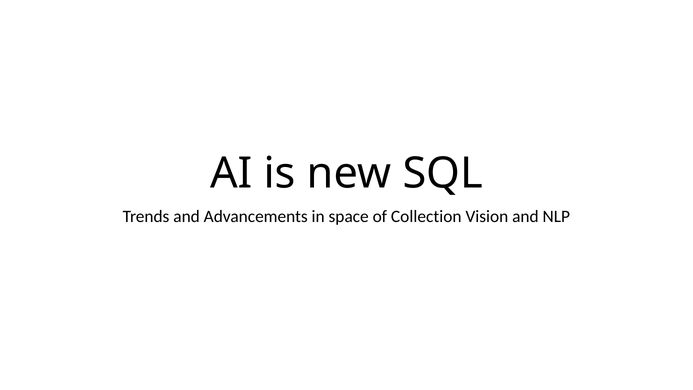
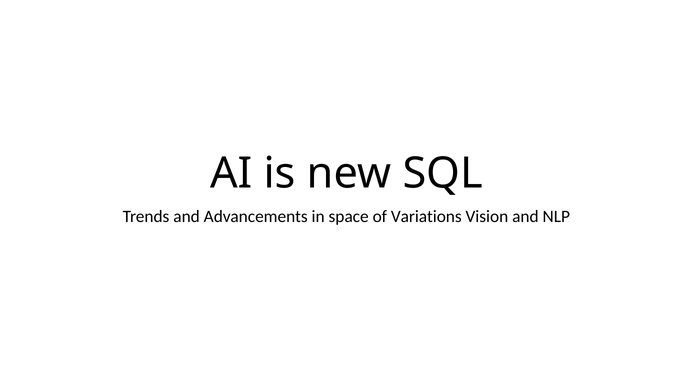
Collection: Collection -> Variations
